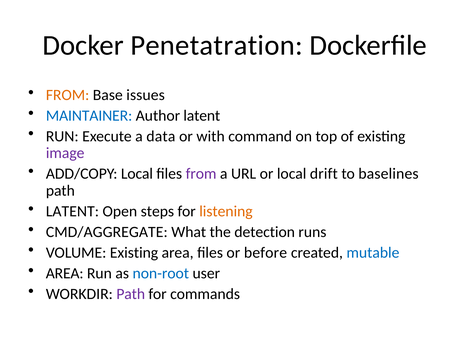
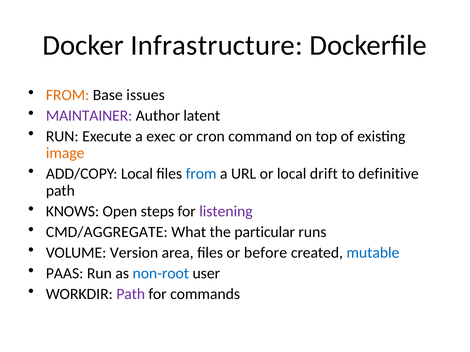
Penetatration: Penetatration -> Infrastructure
MAINTAINER colour: blue -> purple
data: data -> exec
with: with -> cron
image colour: purple -> orange
from at (201, 174) colour: purple -> blue
baselines: baselines -> definitive
LATENT at (72, 212): LATENT -> KNOWS
listening colour: orange -> purple
detection: detection -> particular
VOLUME Existing: Existing -> Version
AREA at (65, 274): AREA -> PAAS
